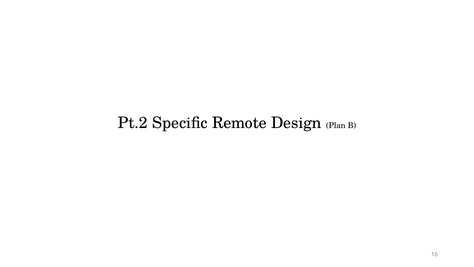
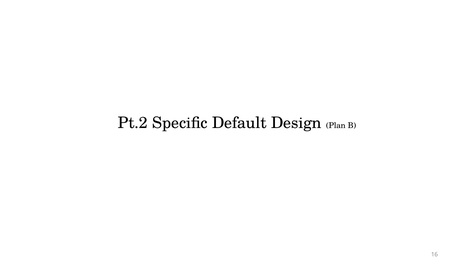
Remote: Remote -> Default
